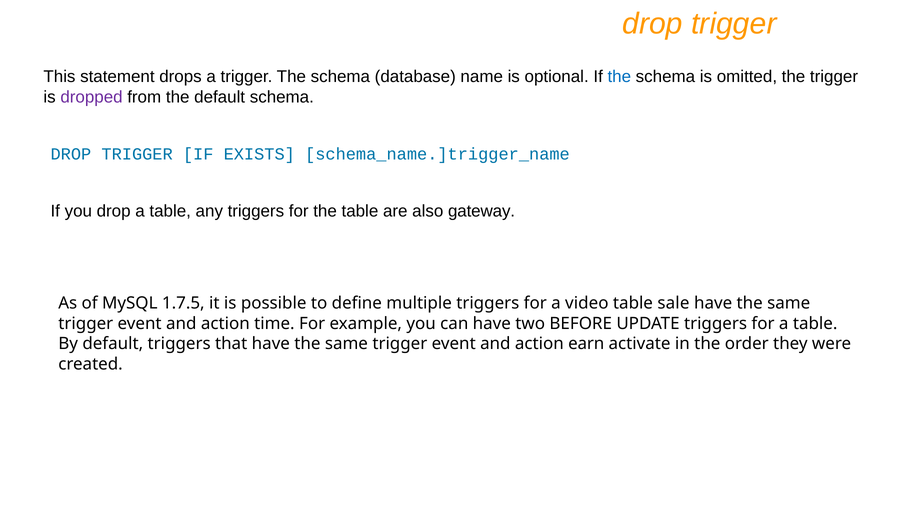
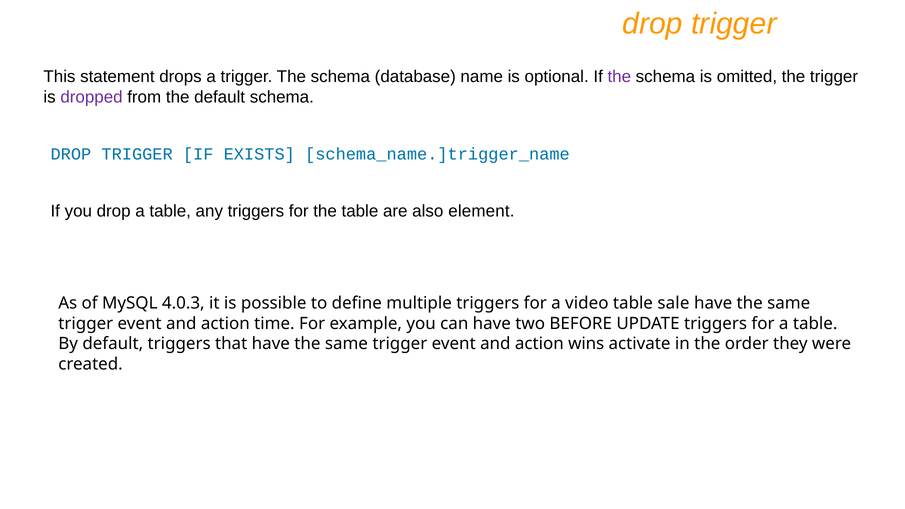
the at (619, 77) colour: blue -> purple
gateway: gateway -> element
1.7.5: 1.7.5 -> 4.0.3
earn: earn -> wins
